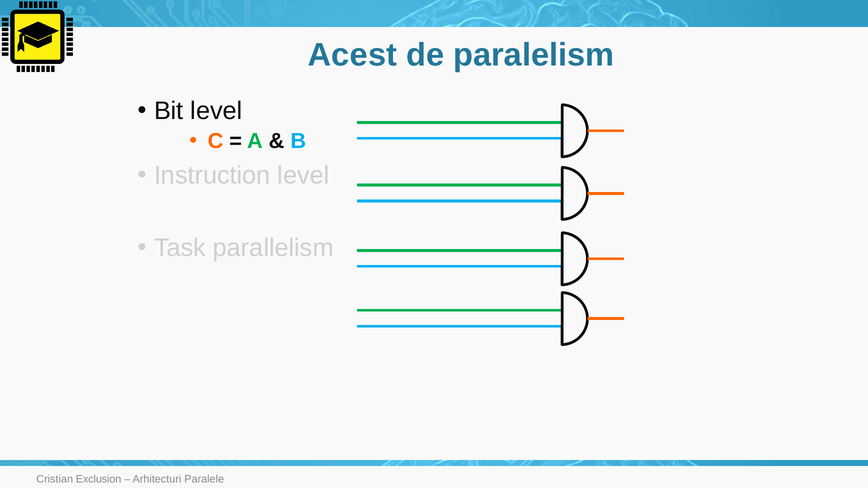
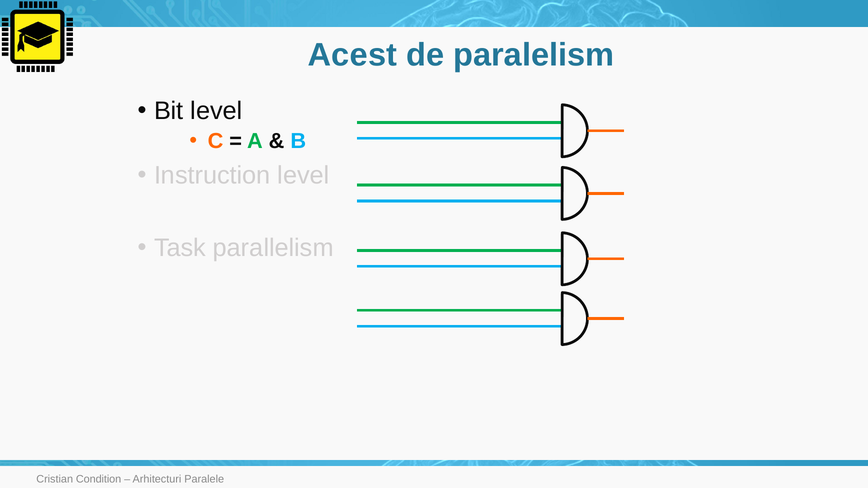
Exclusion: Exclusion -> Condition
